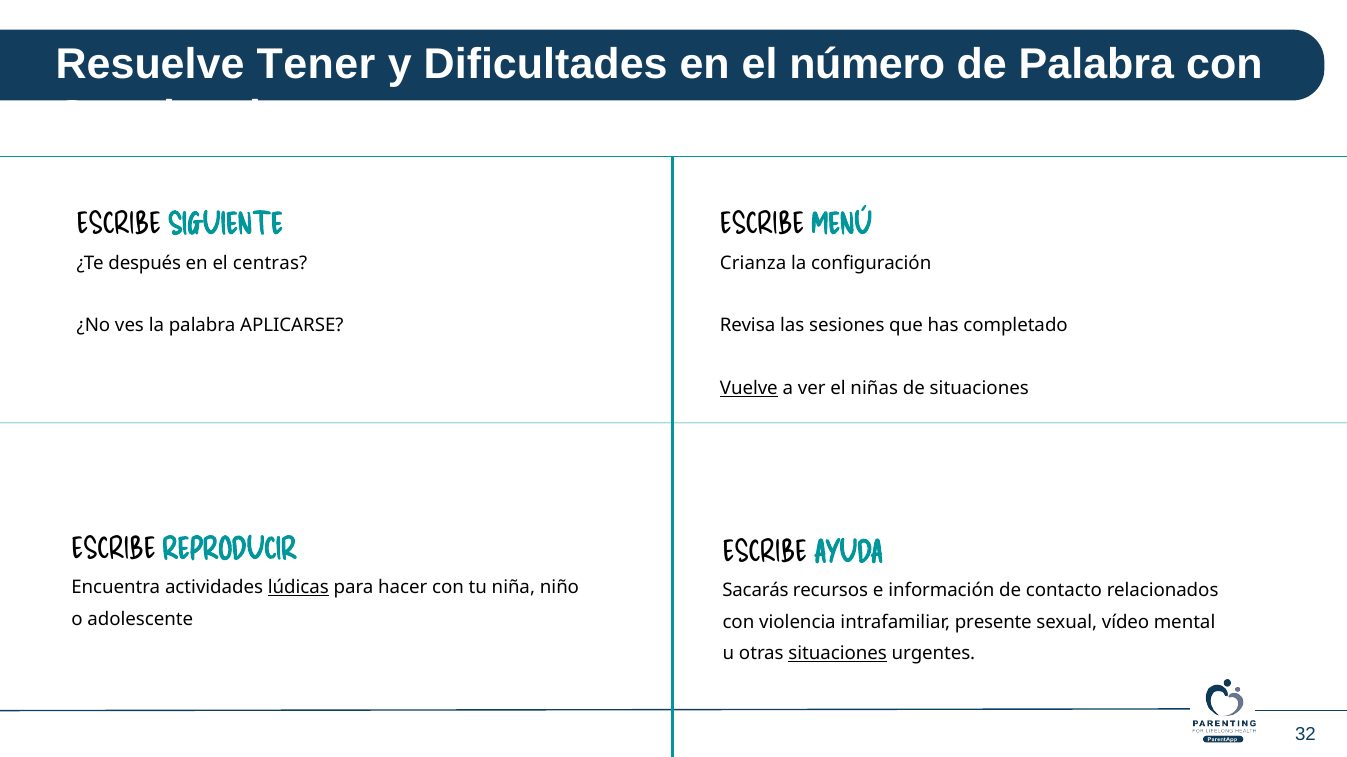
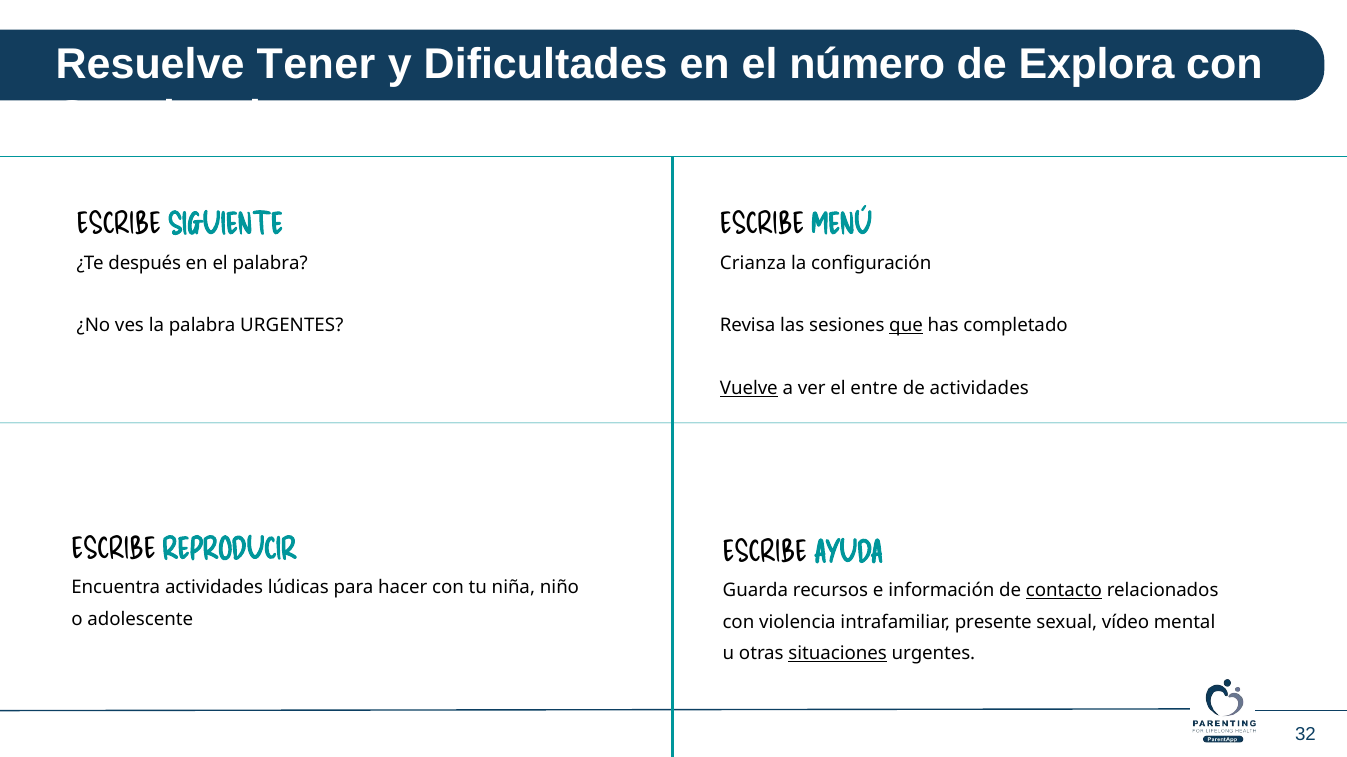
de Palabra: Palabra -> Explora
el centras: centras -> palabra
palabra APLICARSE: APLICARSE -> URGENTES
que underline: none -> present
niñas: niñas -> entre
de situaciones: situaciones -> actividades
lúdicas underline: present -> none
Sacarás: Sacarás -> Guarda
contacto underline: none -> present
